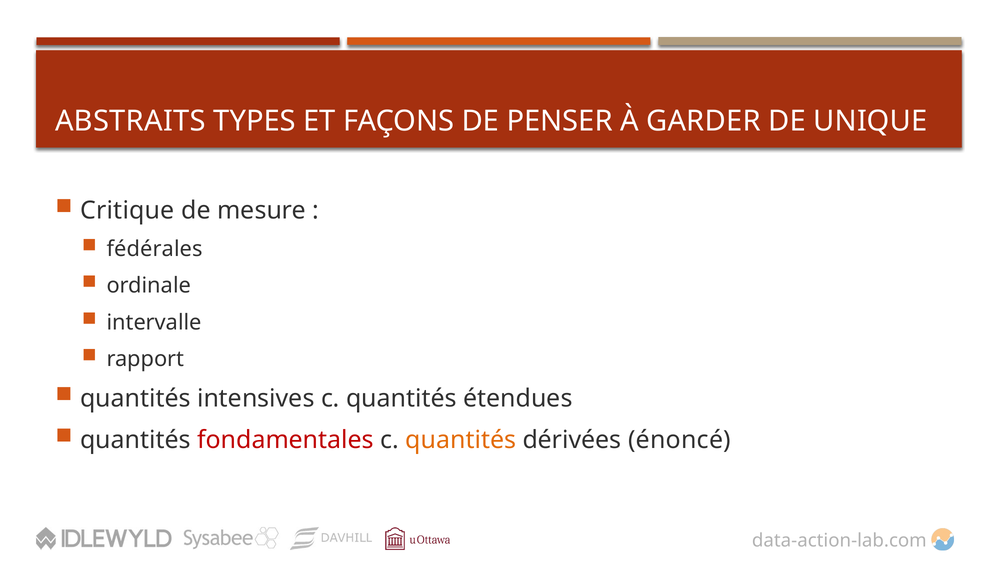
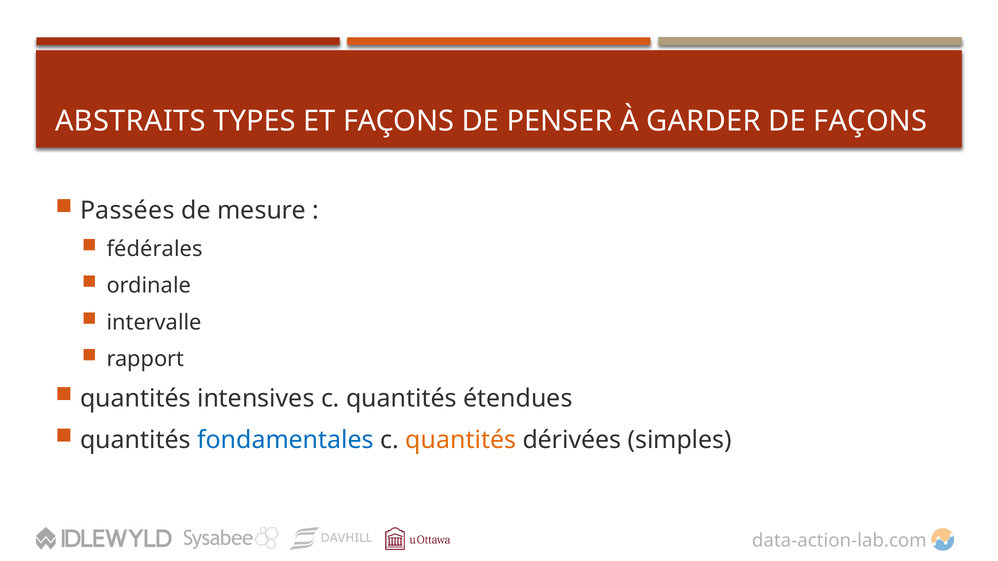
DE UNIQUE: UNIQUE -> FAÇONS
Critique: Critique -> Passées
fondamentales colour: red -> blue
énoncé: énoncé -> simples
